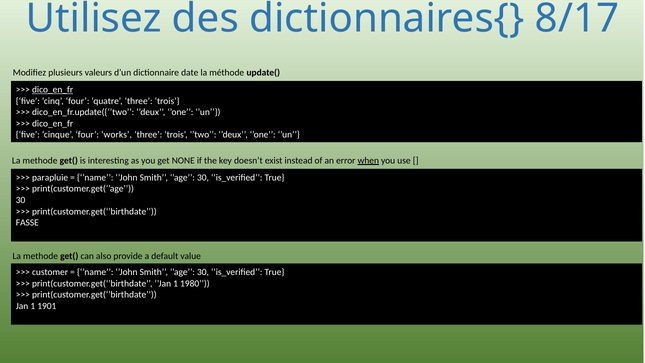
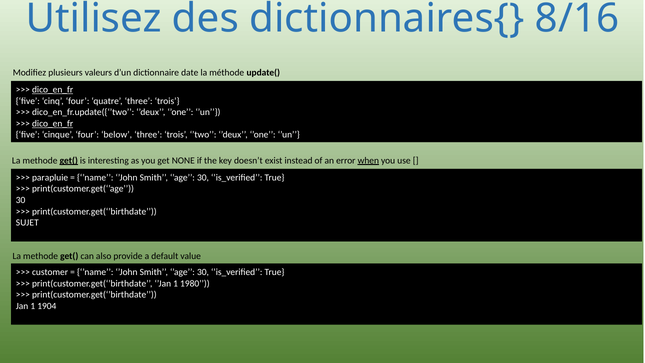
8/17: 8/17 -> 8/16
dico_en_fr at (53, 124) underline: none -> present
works: works -> below
get( at (69, 160) underline: none -> present
FASSE: FASSE -> SUJET
1901: 1901 -> 1904
